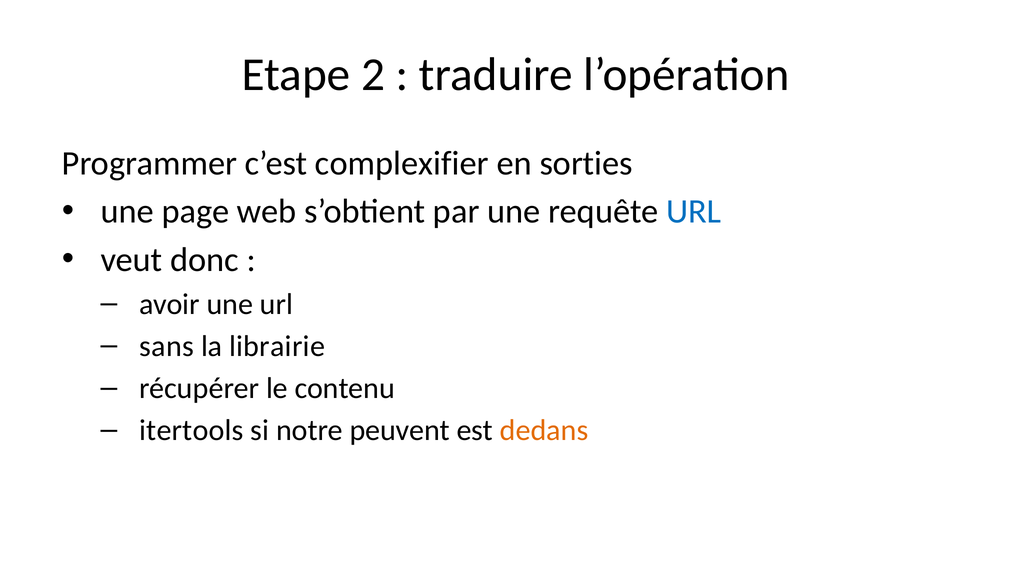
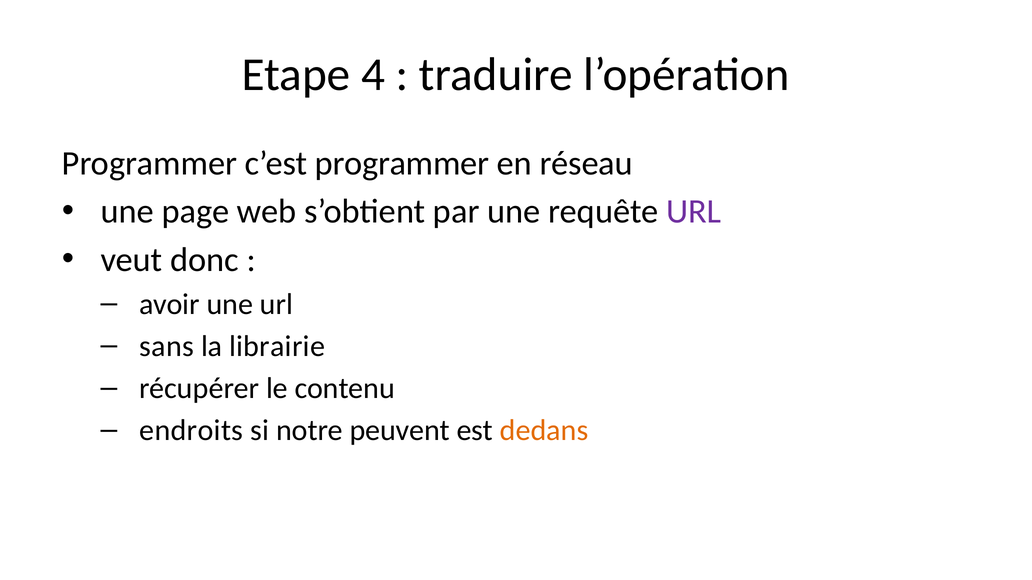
2: 2 -> 4
c’est complexifier: complexifier -> programmer
sorties: sorties -> réseau
URL at (694, 212) colour: blue -> purple
itertools: itertools -> endroits
